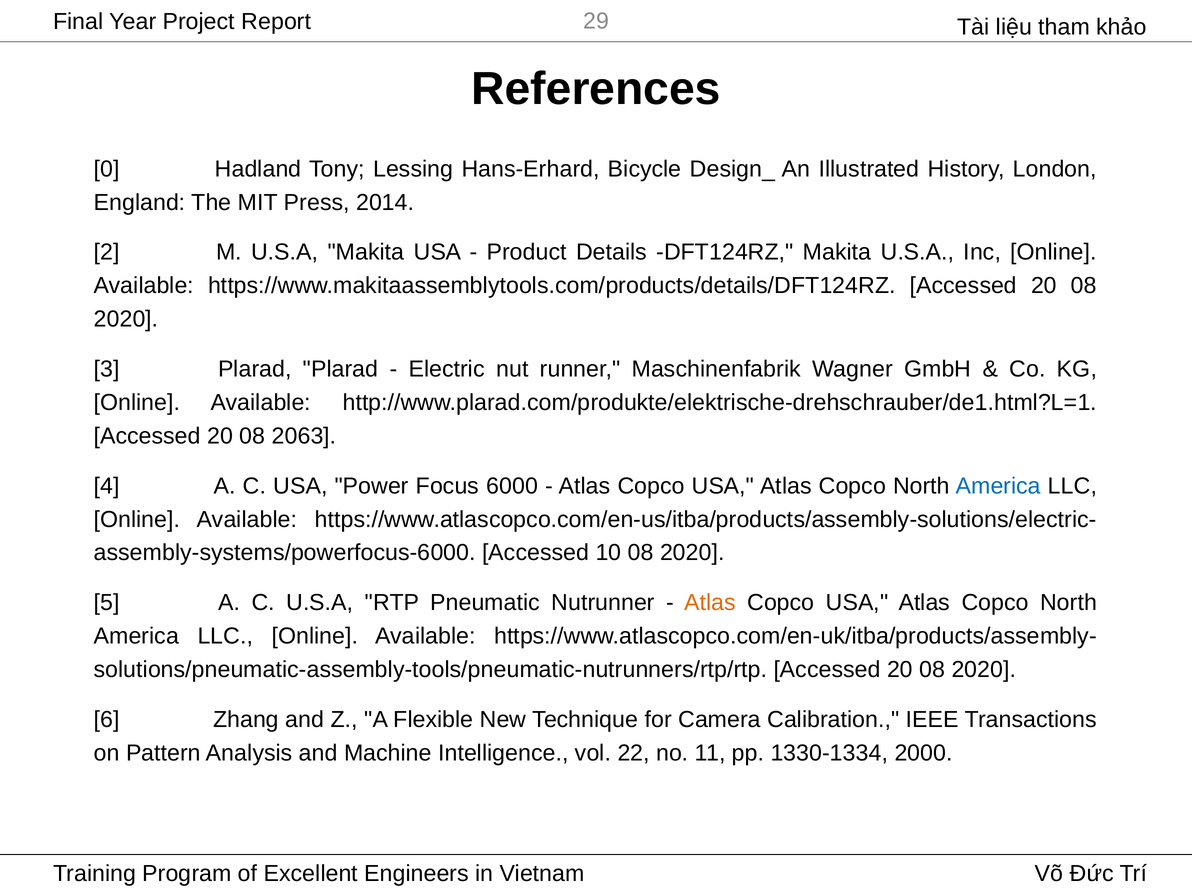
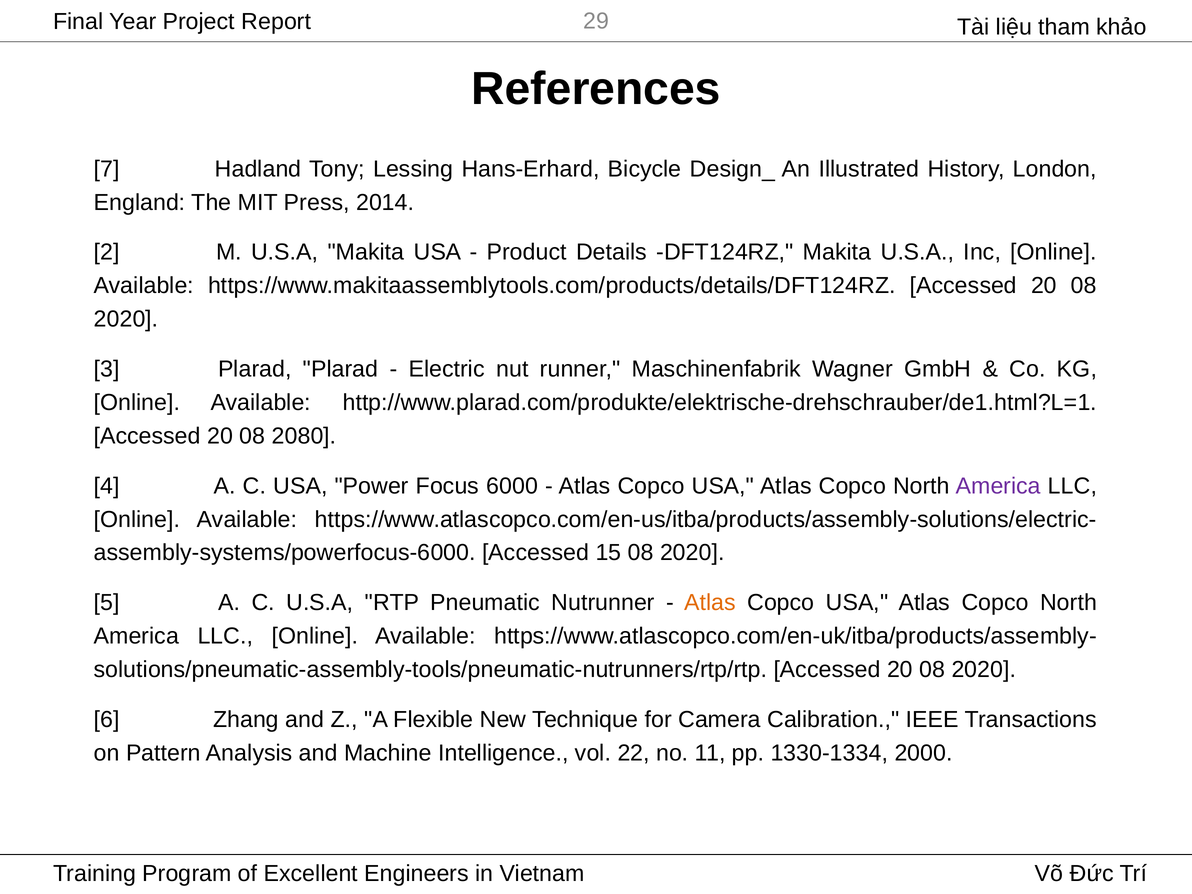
0: 0 -> 7
2063: 2063 -> 2080
America at (998, 486) colour: blue -> purple
10: 10 -> 15
